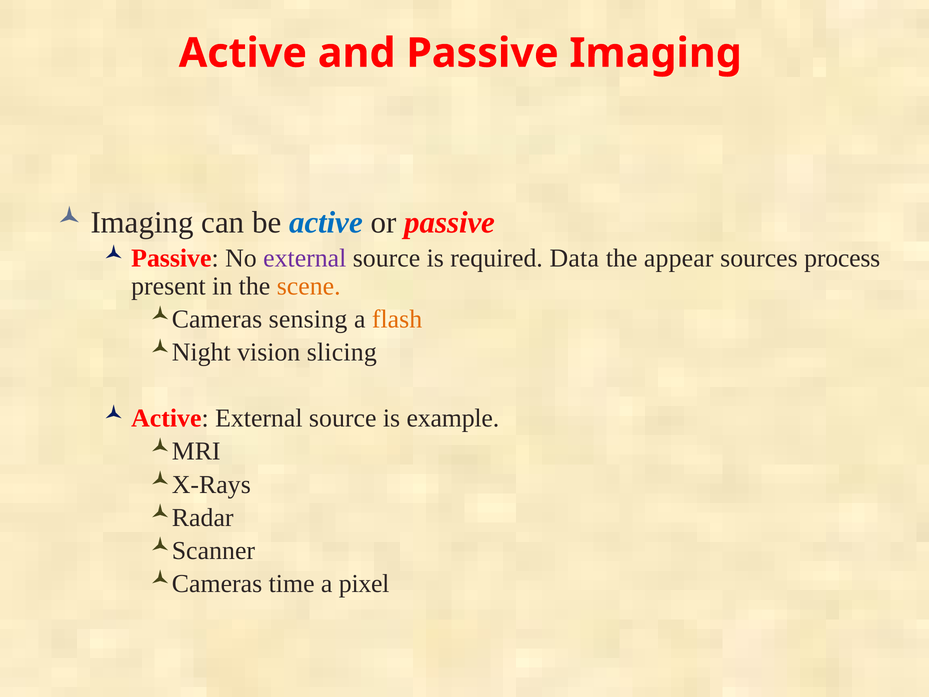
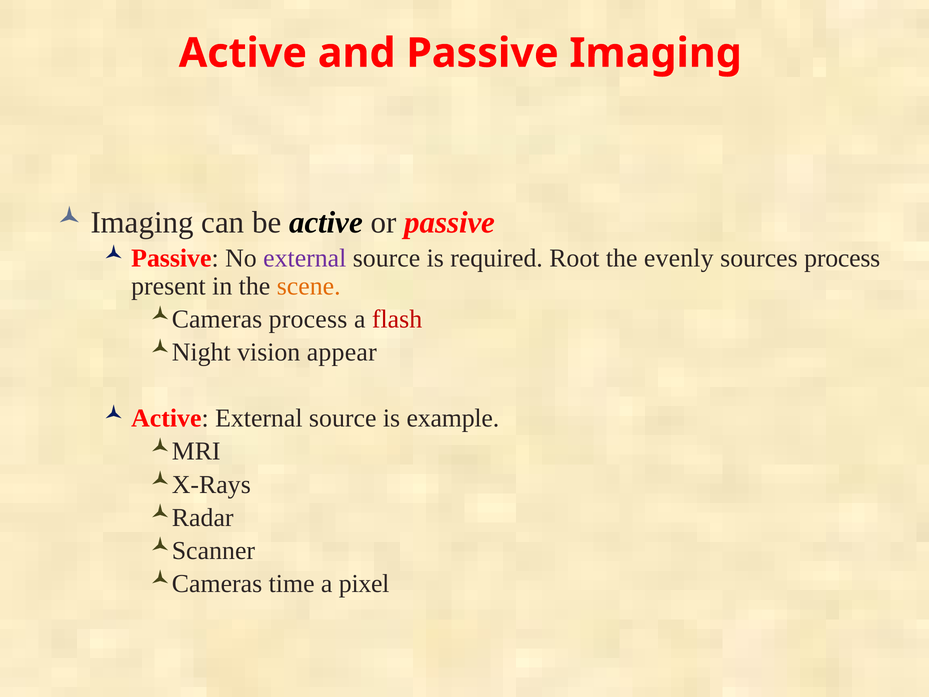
active at (326, 222) colour: blue -> black
Data: Data -> Root
appear: appear -> evenly
sensing at (308, 319): sensing -> process
flash colour: orange -> red
slicing: slicing -> appear
